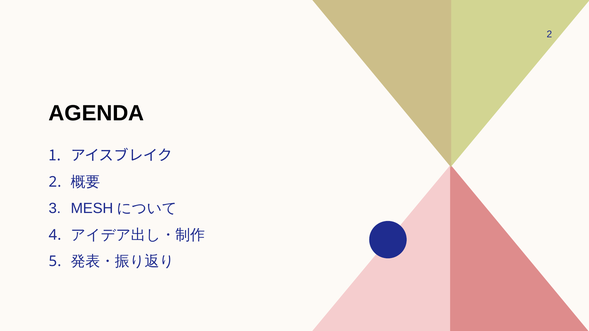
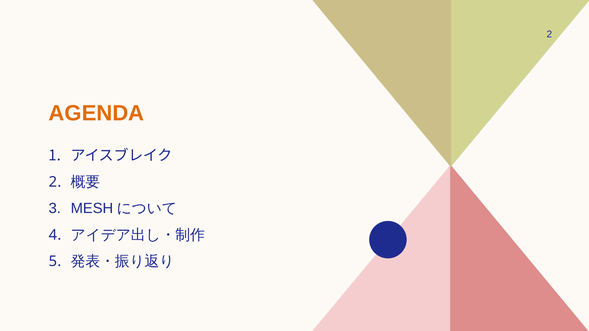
AGENDA colour: black -> orange
